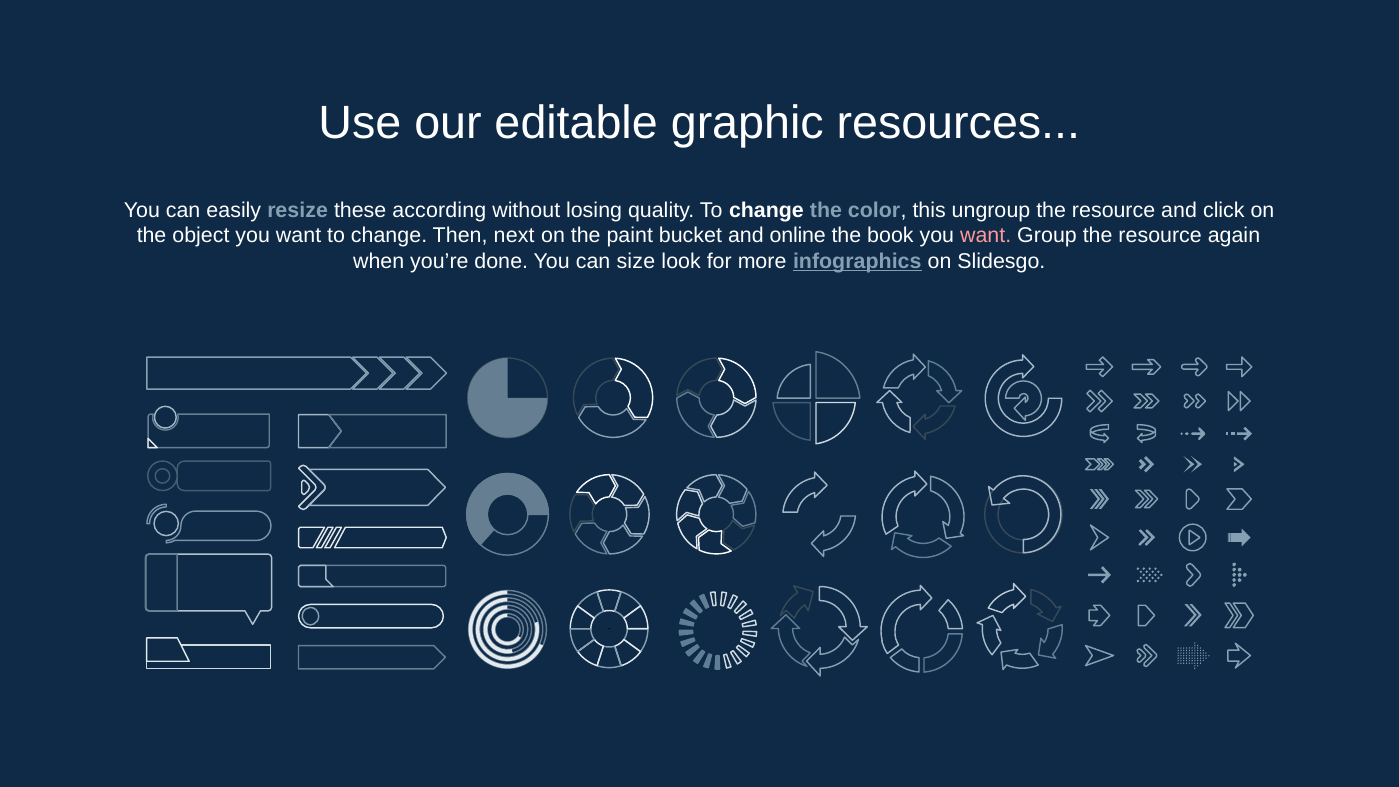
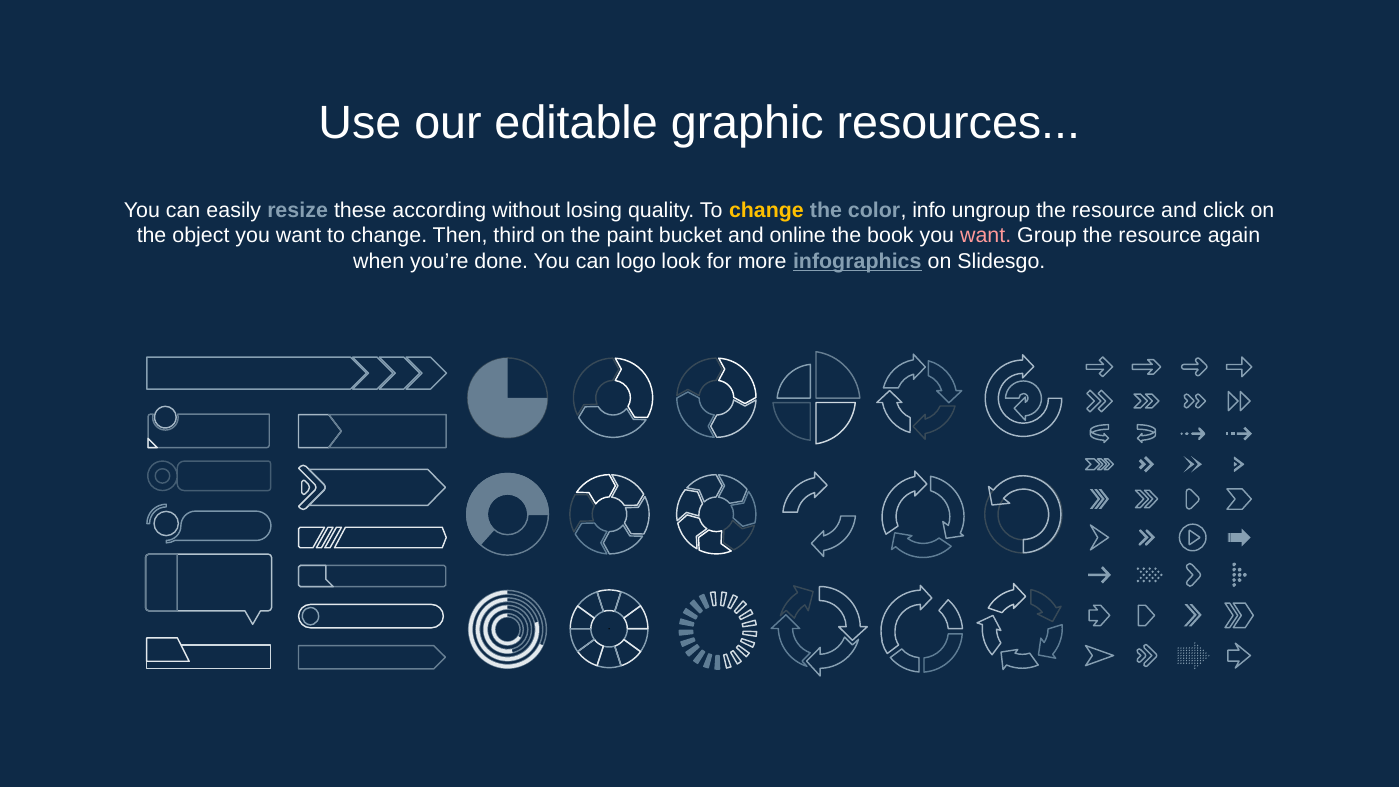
change at (766, 210) colour: white -> yellow
this: this -> info
next: next -> third
size: size -> logo
